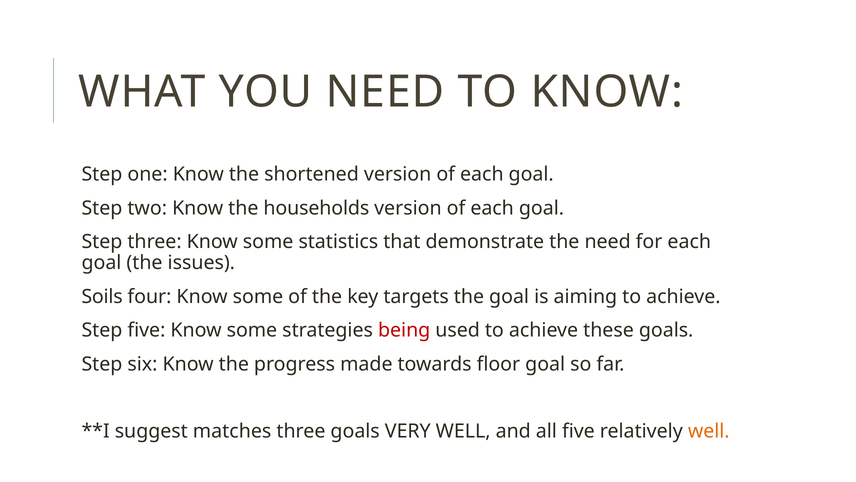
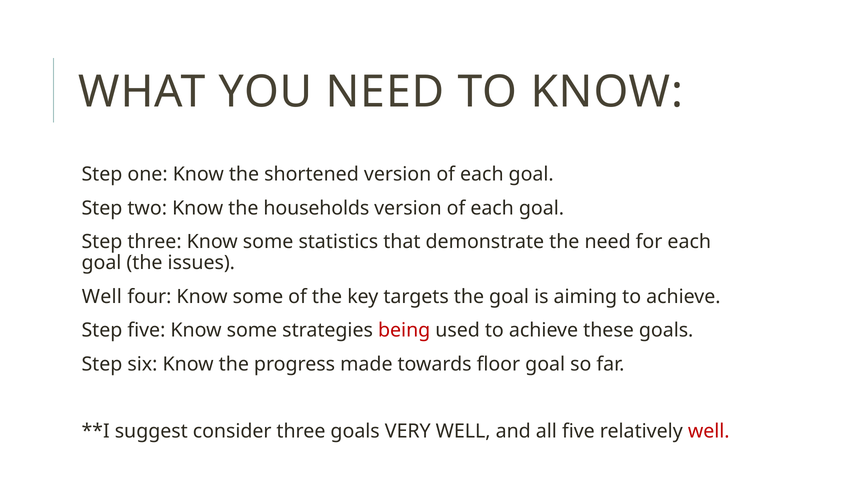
Soils at (102, 296): Soils -> Well
matches: matches -> consider
well at (709, 431) colour: orange -> red
